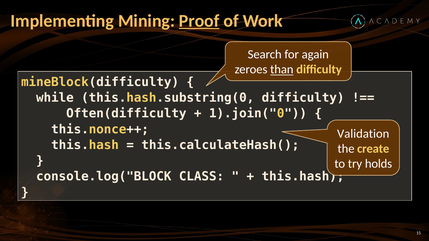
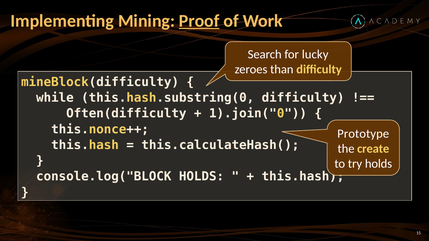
again: again -> lucky
than underline: present -> none
Validation: Validation -> Prototype
console.log("BLOCK CLASS: CLASS -> HOLDS
